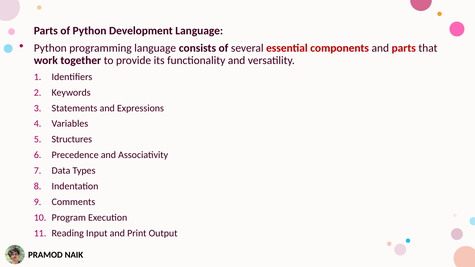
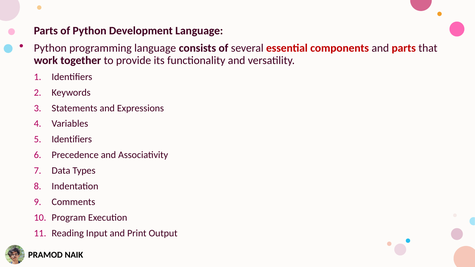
Structures at (72, 139): Structures -> Identifiers
